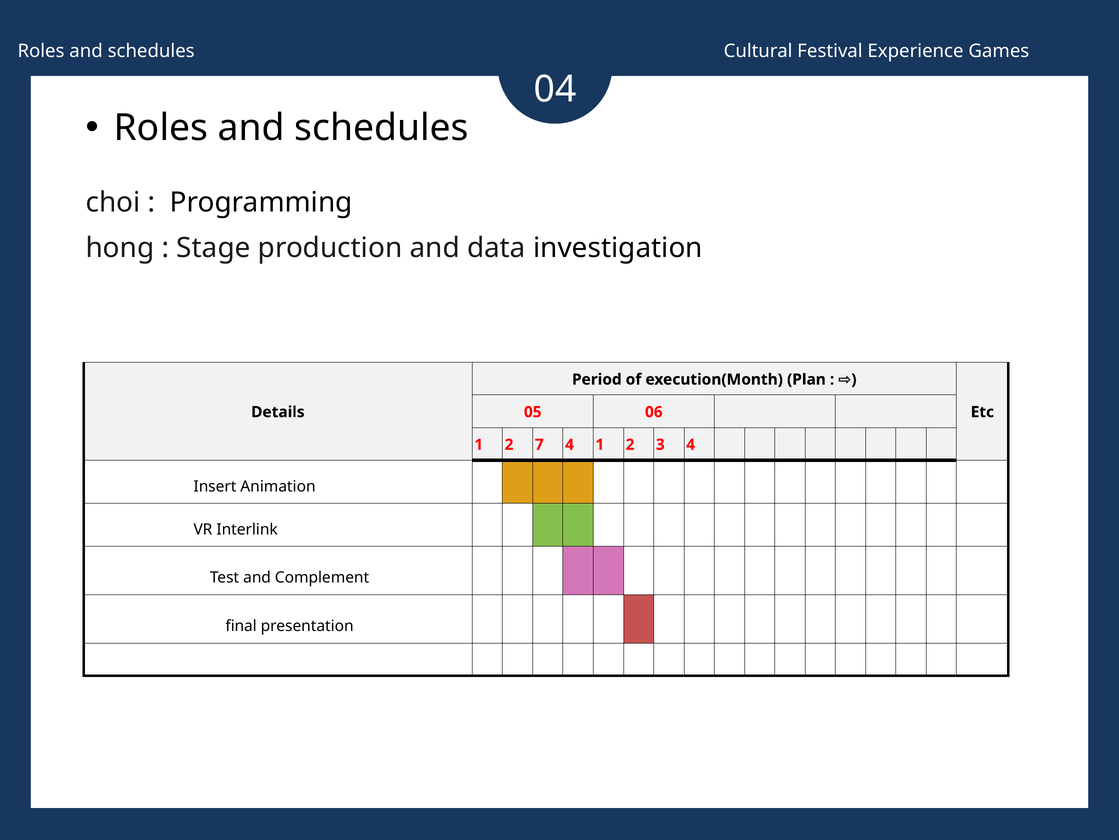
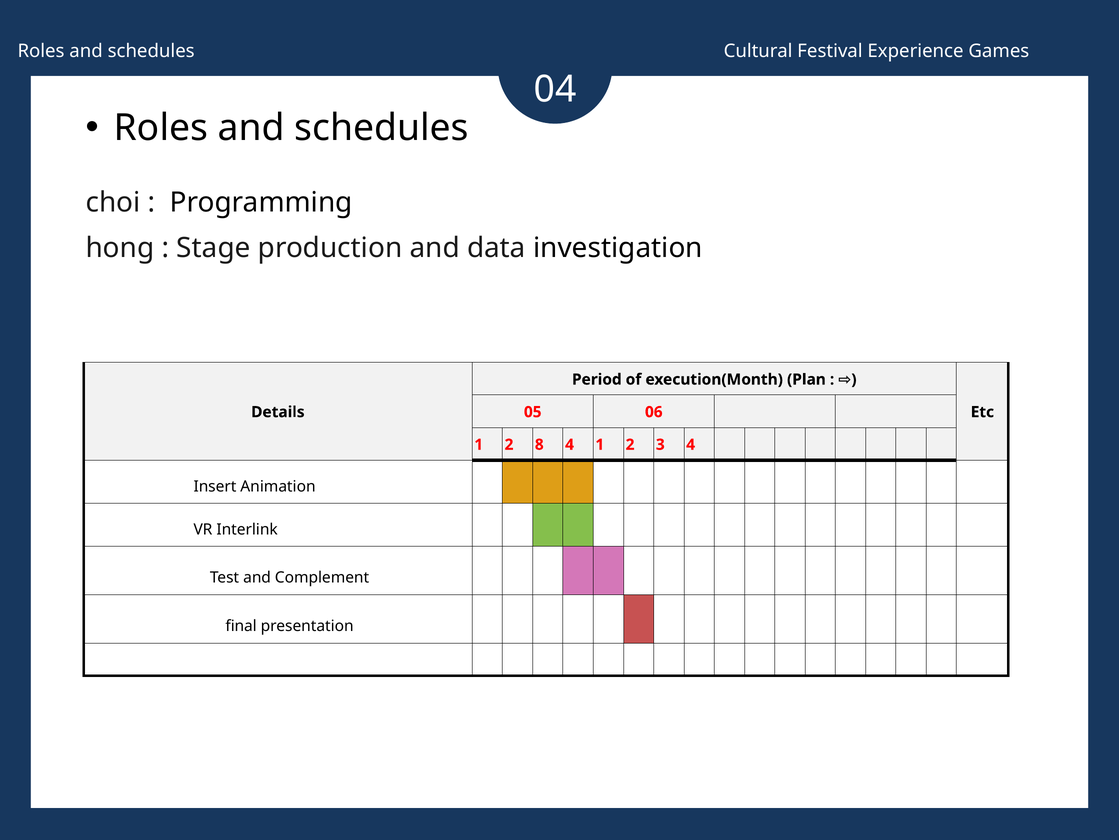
7: 7 -> 8
